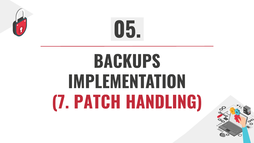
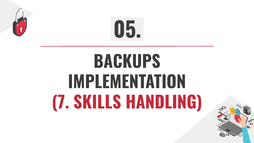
PATCH: PATCH -> SKILLS
